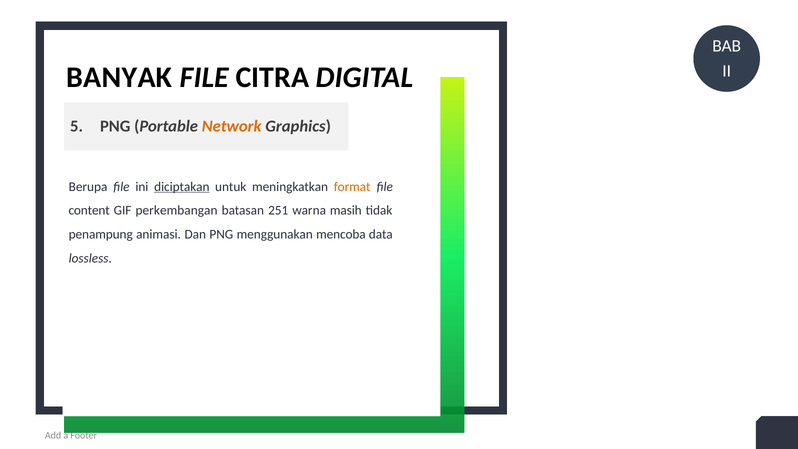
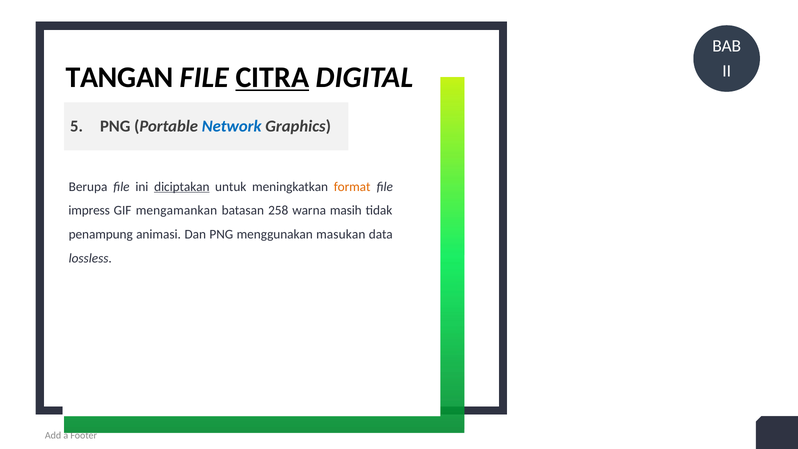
BANYAK: BANYAK -> TANGAN
CITRA underline: none -> present
Network colour: orange -> blue
content: content -> impress
perkembangan: perkembangan -> mengamankan
251: 251 -> 258
mencoba: mencoba -> masukan
